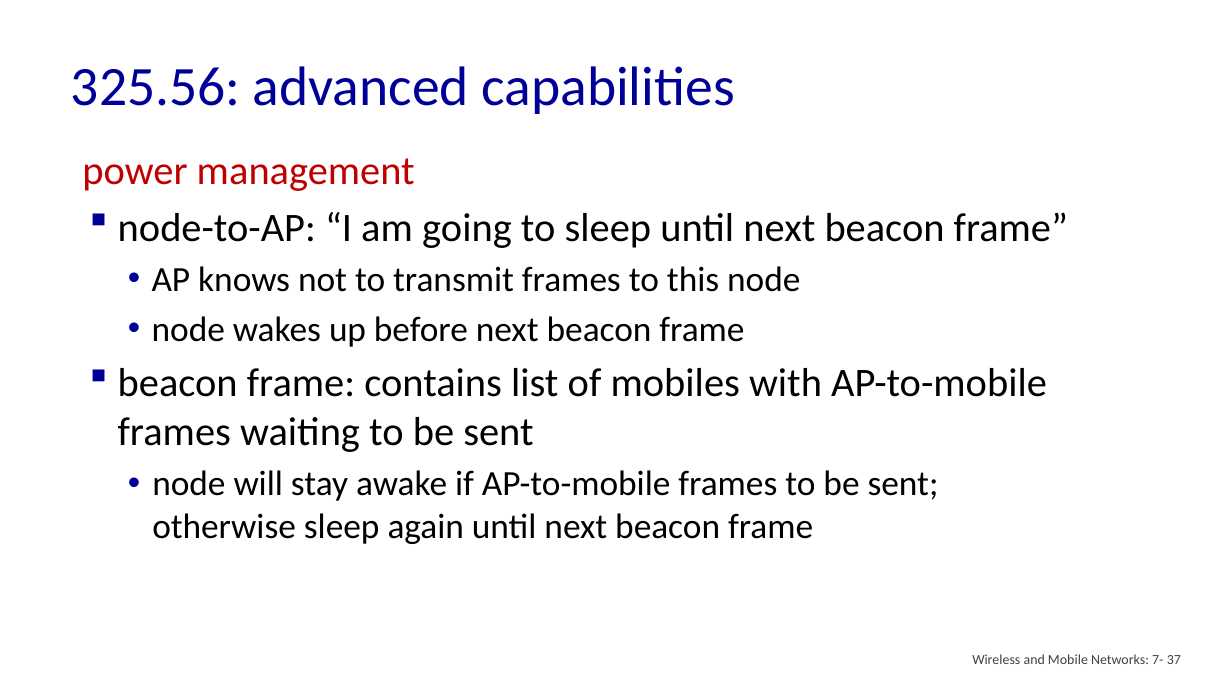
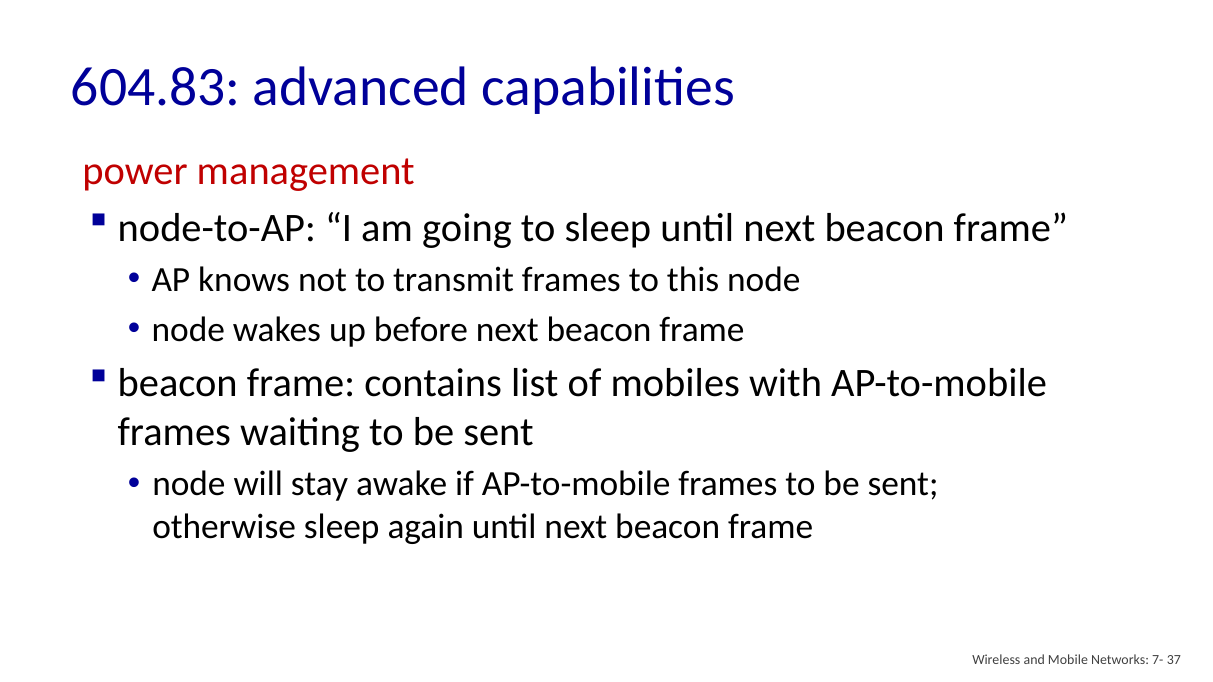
325.56: 325.56 -> 604.83
